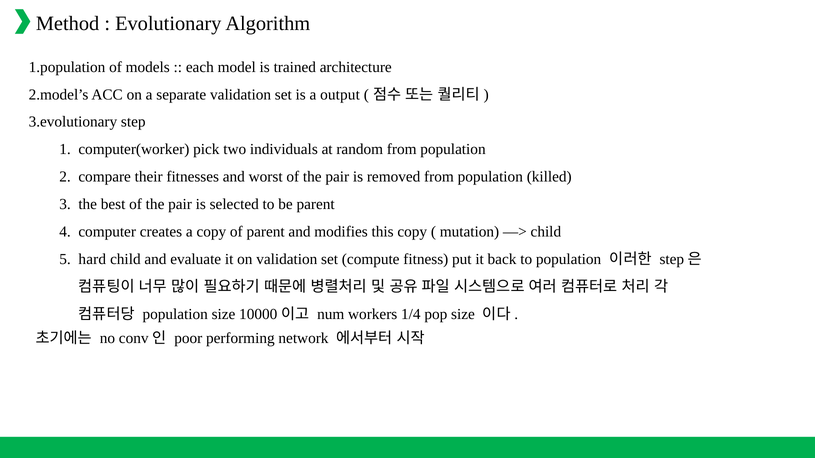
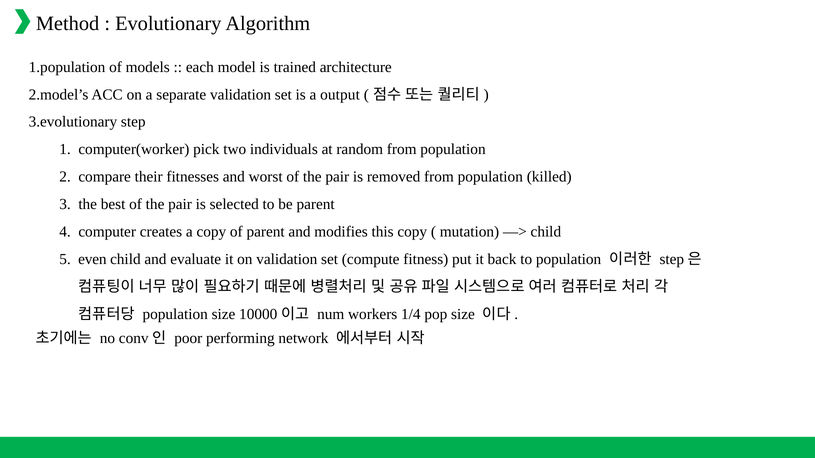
hard: hard -> even
